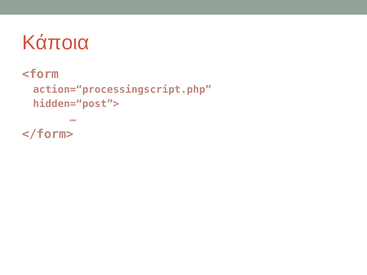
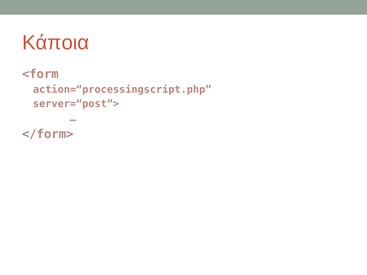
hidden=“post”>: hidden=“post”> -> server=“post”>
